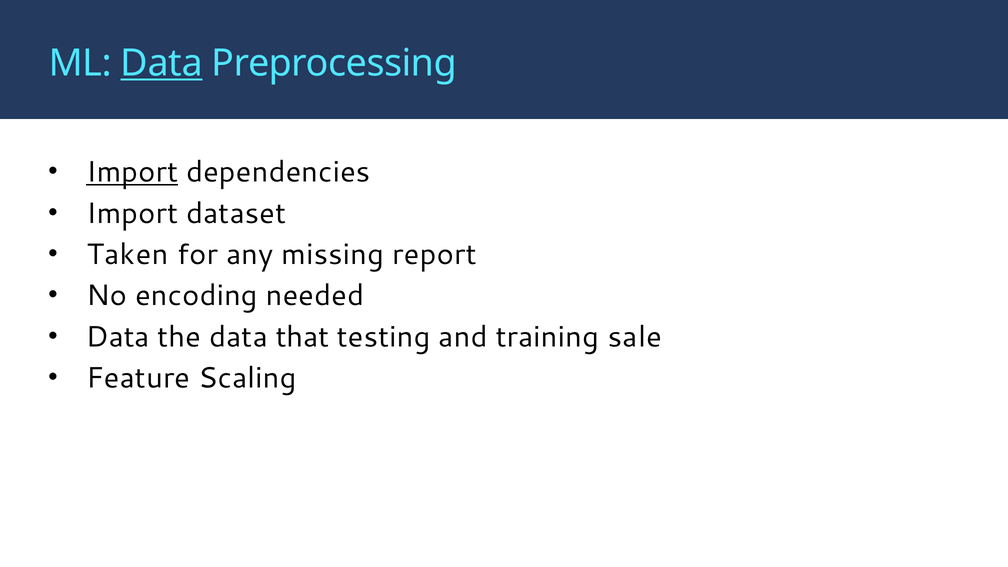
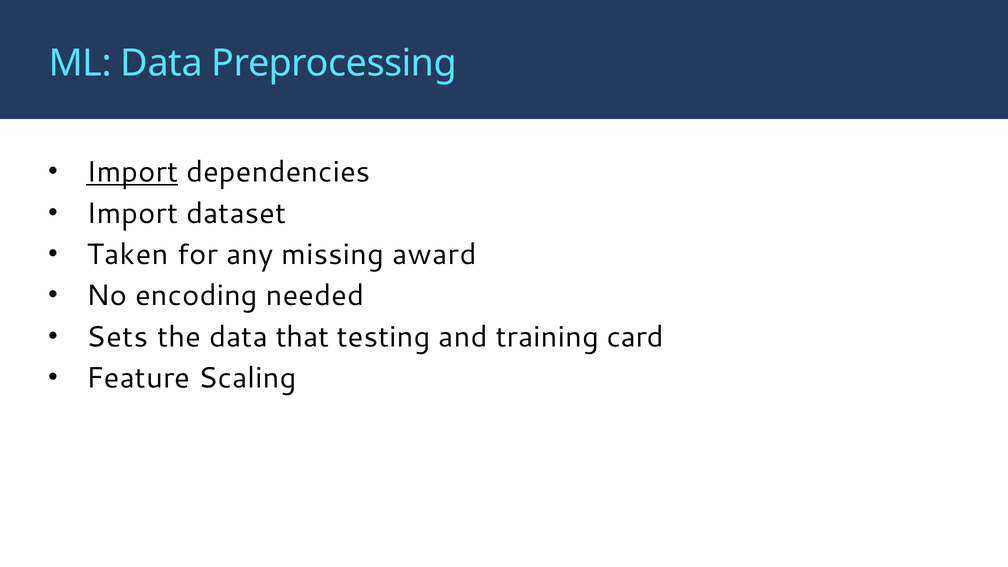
Data at (162, 63) underline: present -> none
report: report -> award
Data at (118, 337): Data -> Sets
sale: sale -> card
